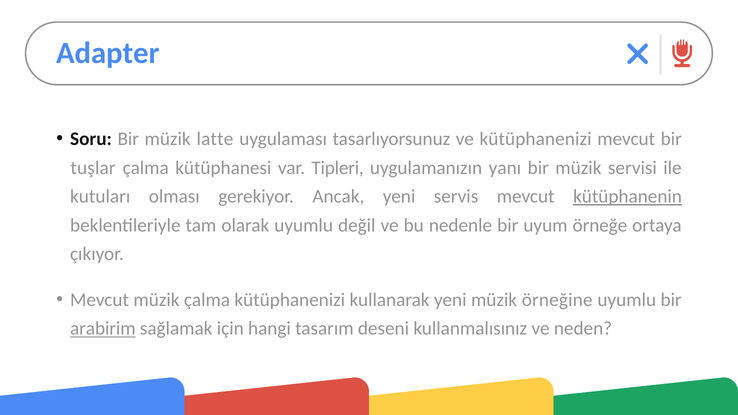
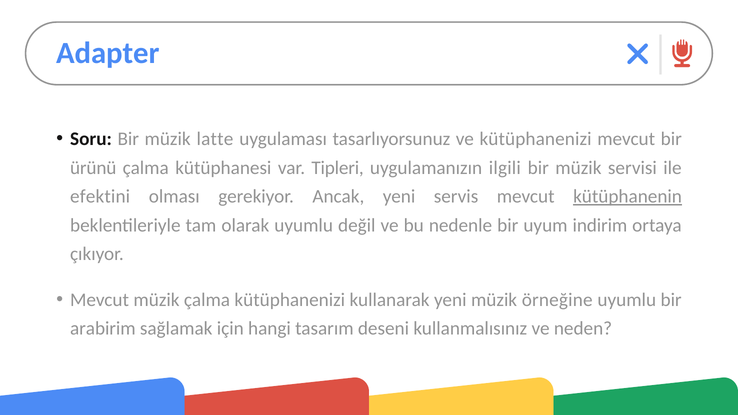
tuşlar: tuşlar -> ürünü
yanı: yanı -> ilgili
kutuları: kutuları -> efektini
örneğe: örneğe -> indirim
arabirim underline: present -> none
